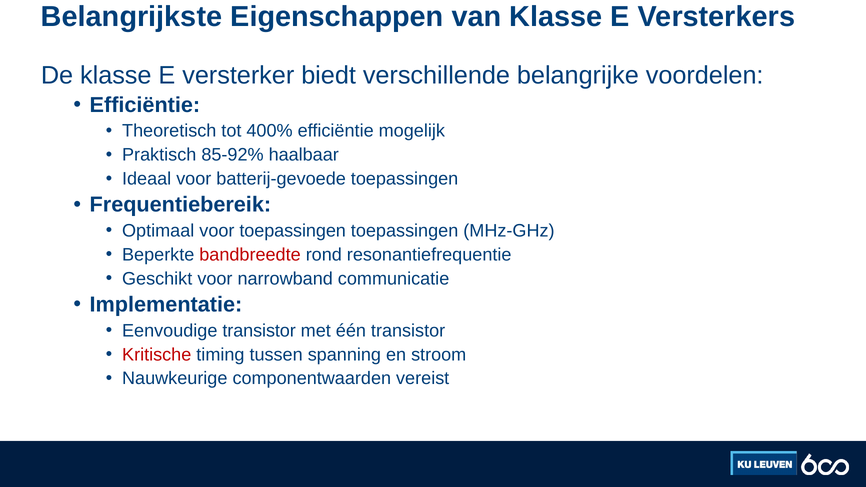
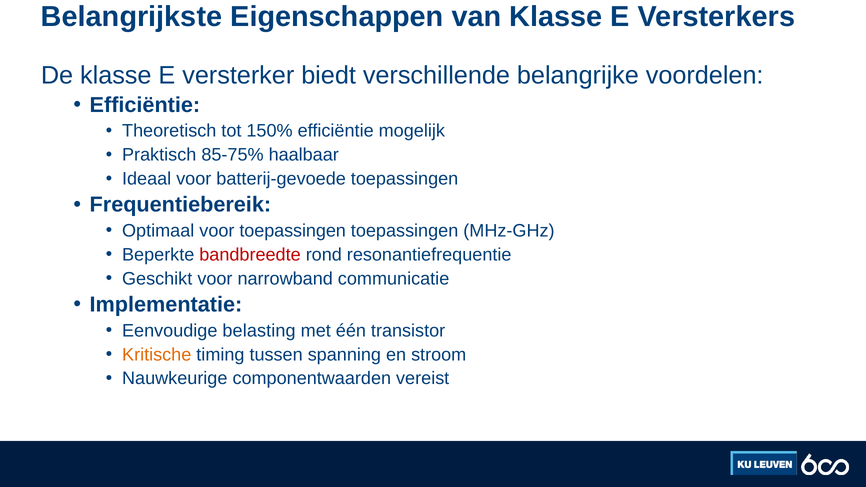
400%: 400% -> 150%
85-92%: 85-92% -> 85-75%
Eenvoudige transistor: transistor -> belasting
Kritische colour: red -> orange
